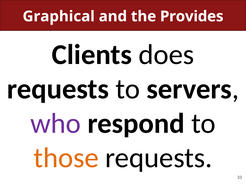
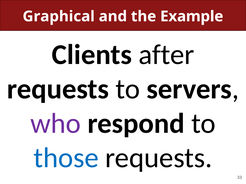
Provides: Provides -> Example
does: does -> after
those colour: orange -> blue
